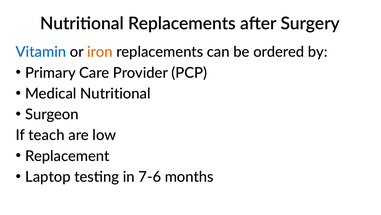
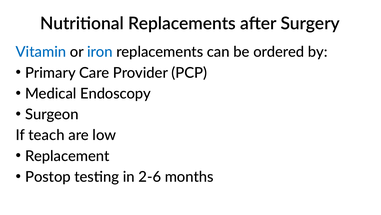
iron colour: orange -> blue
Medical Nutritional: Nutritional -> Endoscopy
Laptop: Laptop -> Postop
7-6: 7-6 -> 2-6
